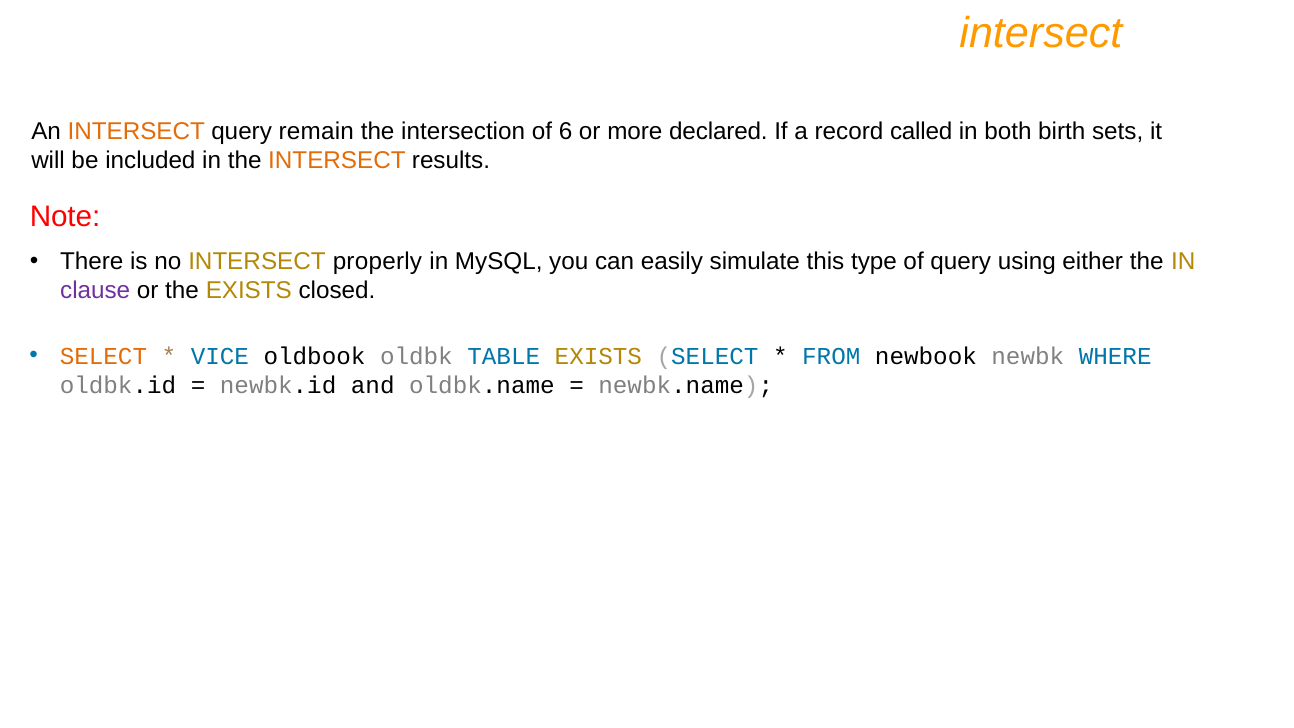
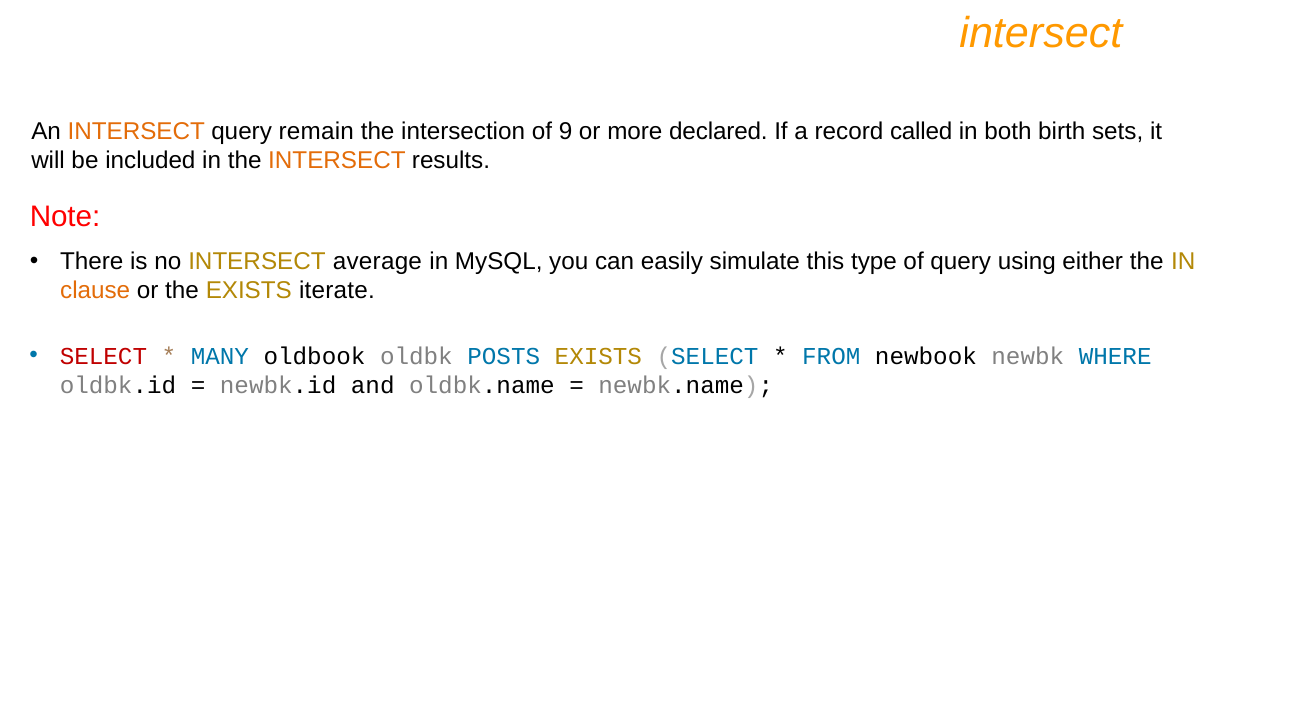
6: 6 -> 9
properly: properly -> average
clause colour: purple -> orange
closed: closed -> iterate
SELECT at (103, 356) colour: orange -> red
VICE: VICE -> MANY
TABLE: TABLE -> POSTS
